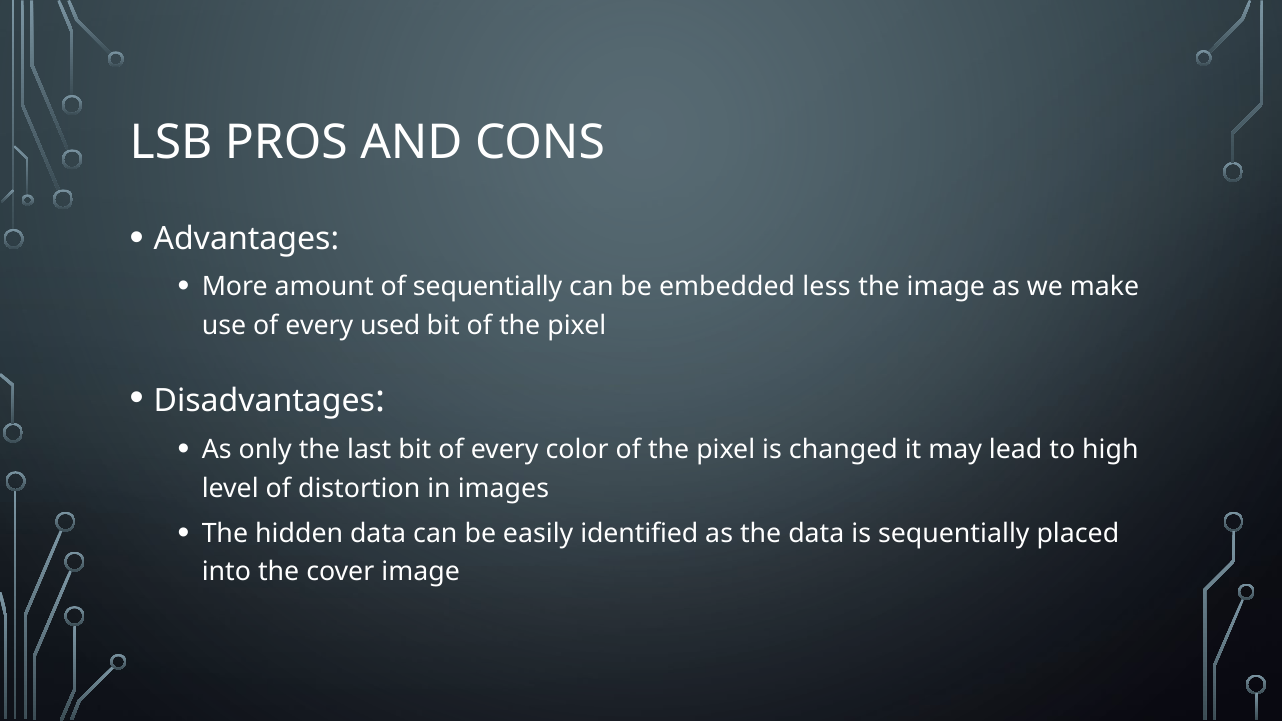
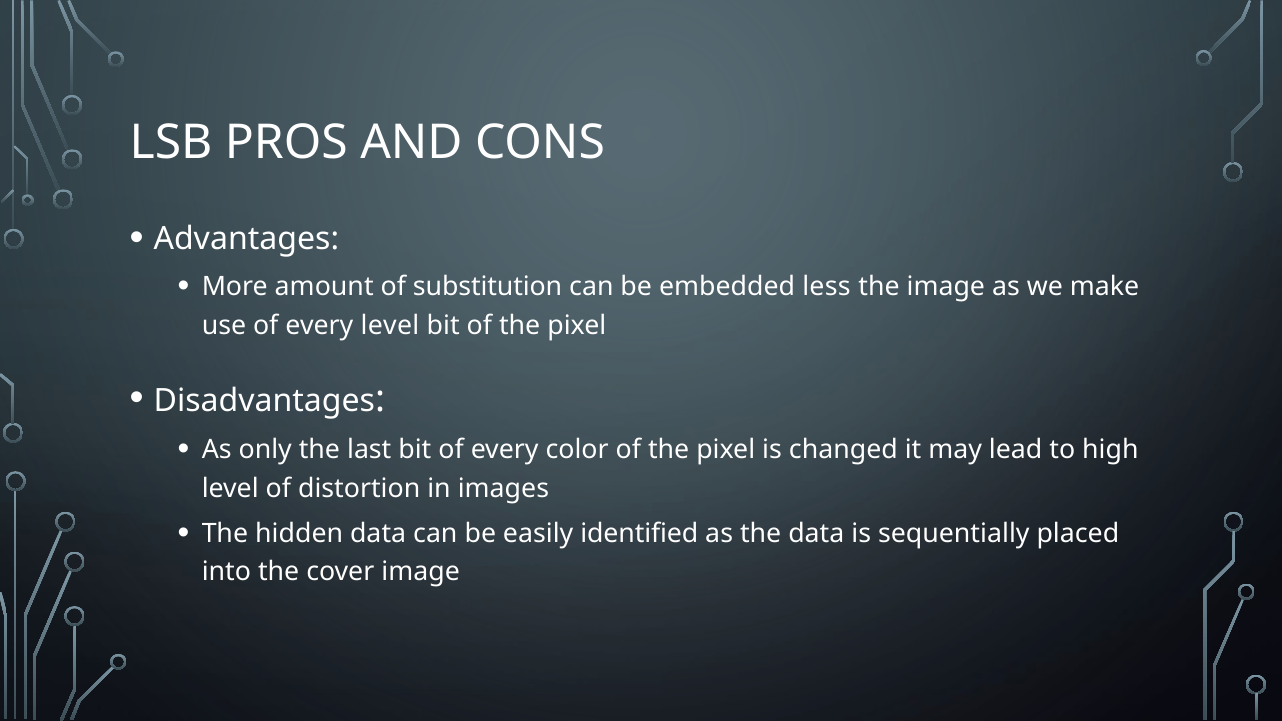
of sequentially: sequentially -> substitution
every used: used -> level
